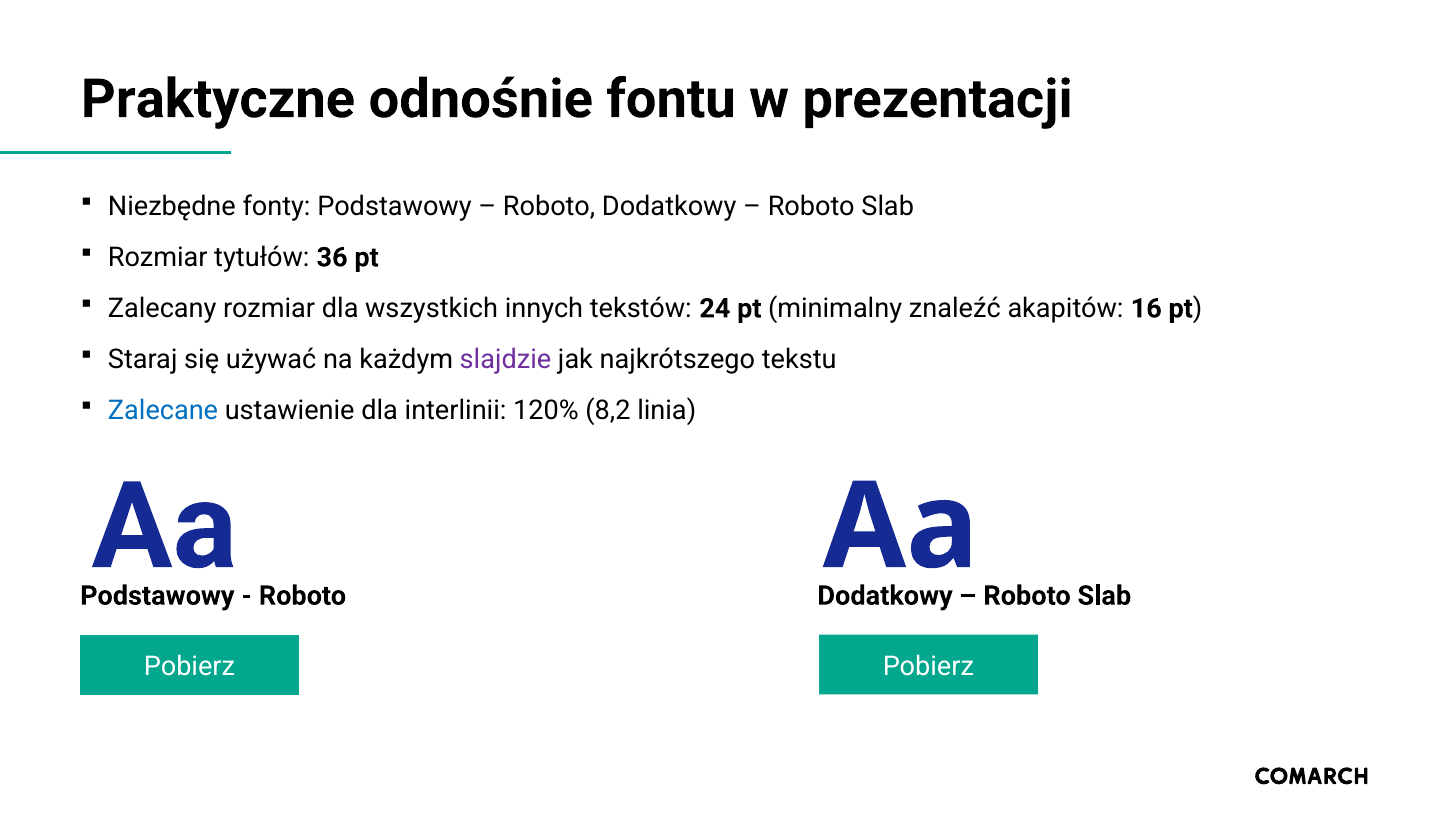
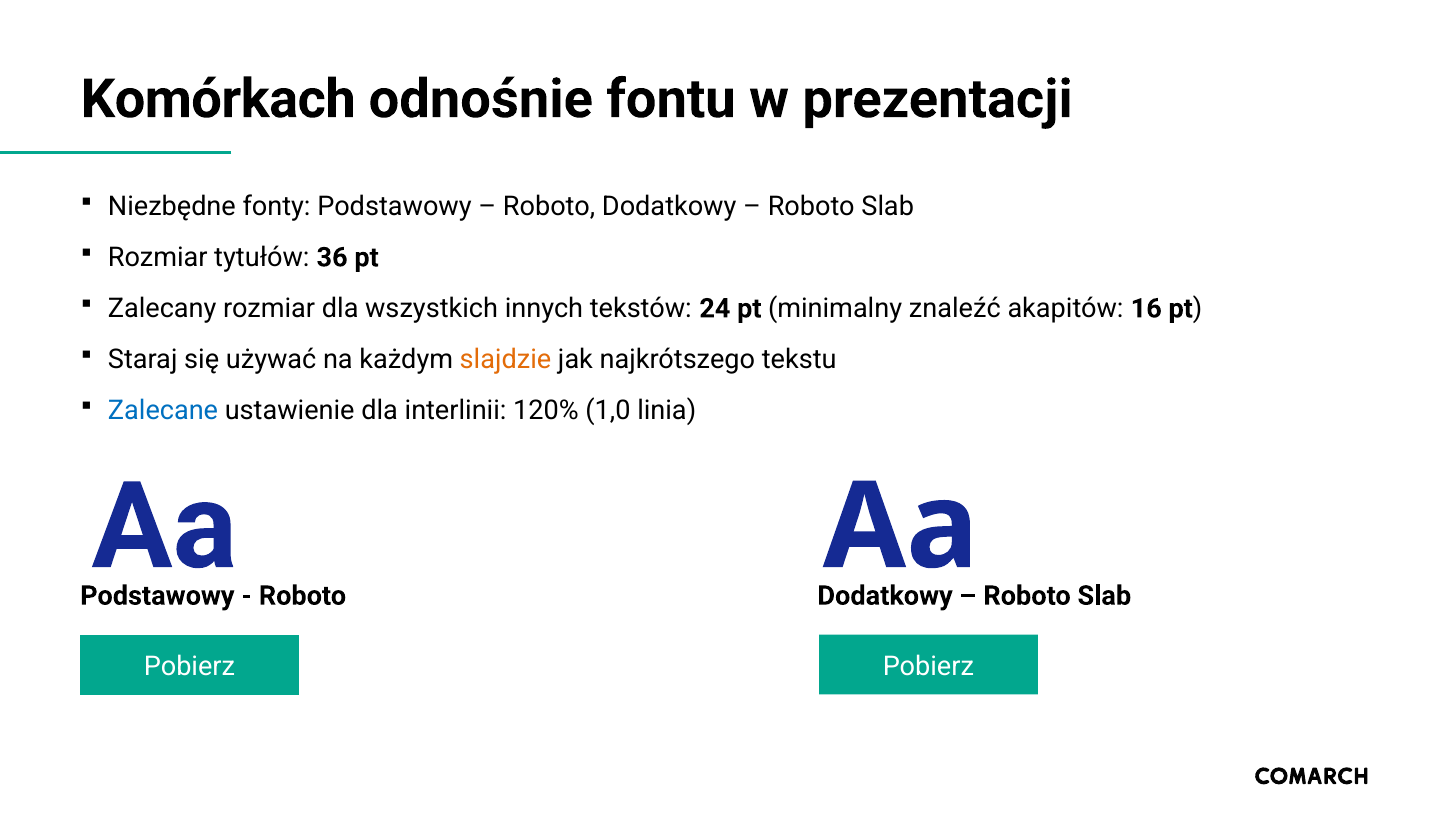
Praktyczne: Praktyczne -> Komórkach
slajdzie colour: purple -> orange
8,2: 8,2 -> 1,0
